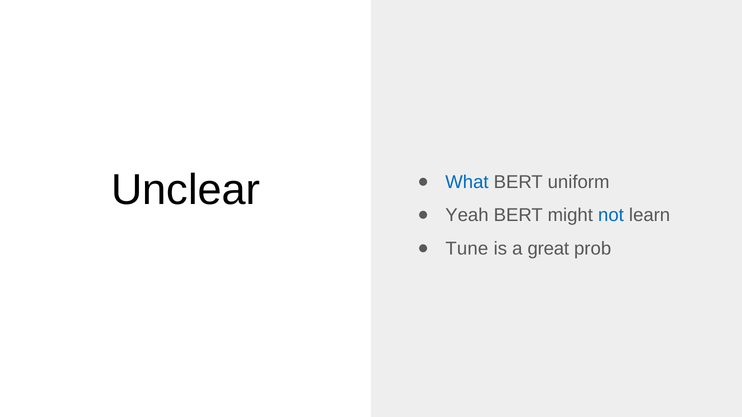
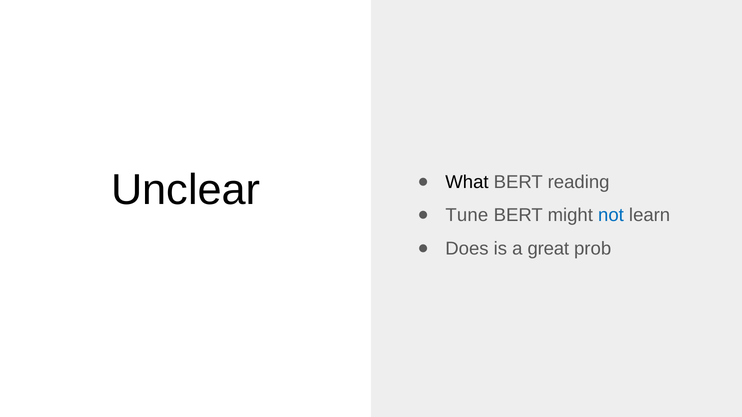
What colour: blue -> black
uniform: uniform -> reading
Yeah: Yeah -> Tune
Tune: Tune -> Does
